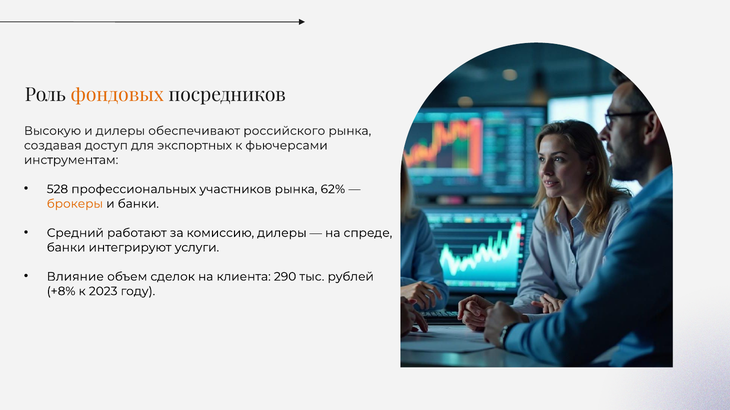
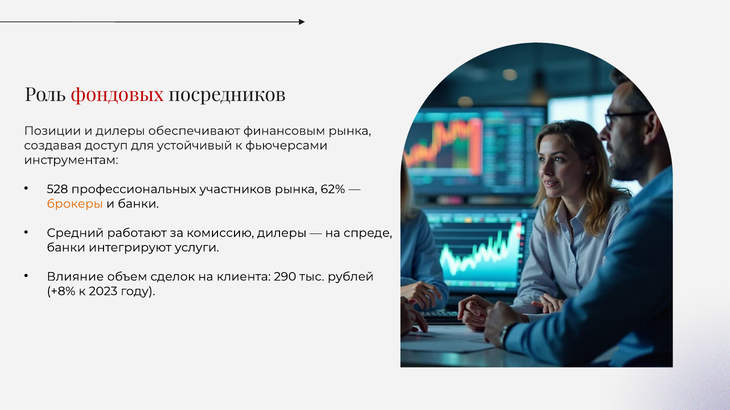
фондовых colour: orange -> red
Высокую: Высокую -> Позиции
российского: российского -> финансовым
экспортных: экспортных -> устойчивый
